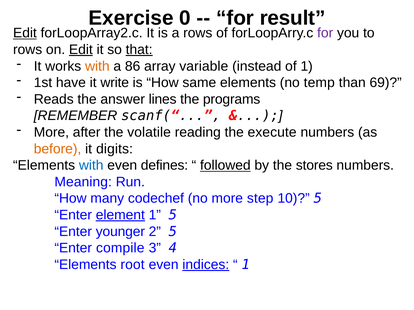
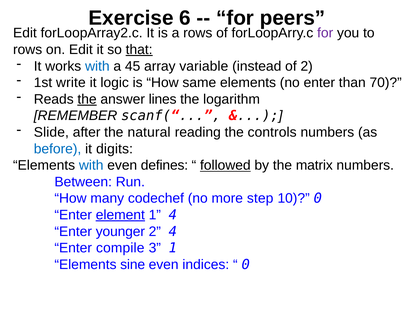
0: 0 -> 6
result: result -> peers
Edit at (25, 33) underline: present -> none
Edit at (81, 50) underline: present -> none
with at (97, 66) colour: orange -> blue
86: 86 -> 45
of 1: 1 -> 2
have: have -> write
write: write -> logic
no temp: temp -> enter
69: 69 -> 70
the at (87, 99) underline: none -> present
programs: programs -> logarithm
More at (51, 133): More -> Slide
volatile: volatile -> natural
execute: execute -> controls
before colour: orange -> blue
stores: stores -> matrix
Meaning: Meaning -> Between
10 5: 5 -> 0
1 5: 5 -> 4
2 5: 5 -> 4
3 4: 4 -> 1
root: root -> sine
indices underline: present -> none
1 at (246, 265): 1 -> 0
